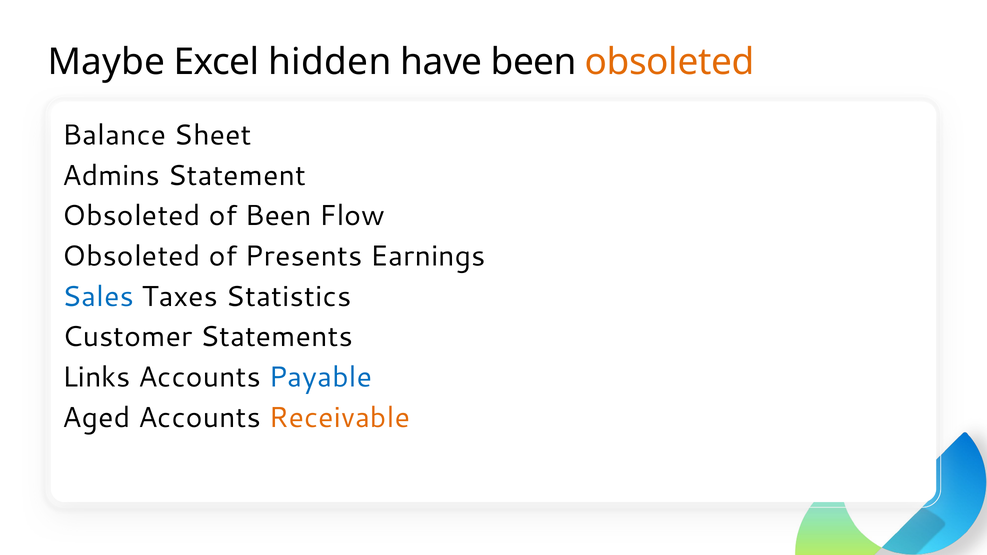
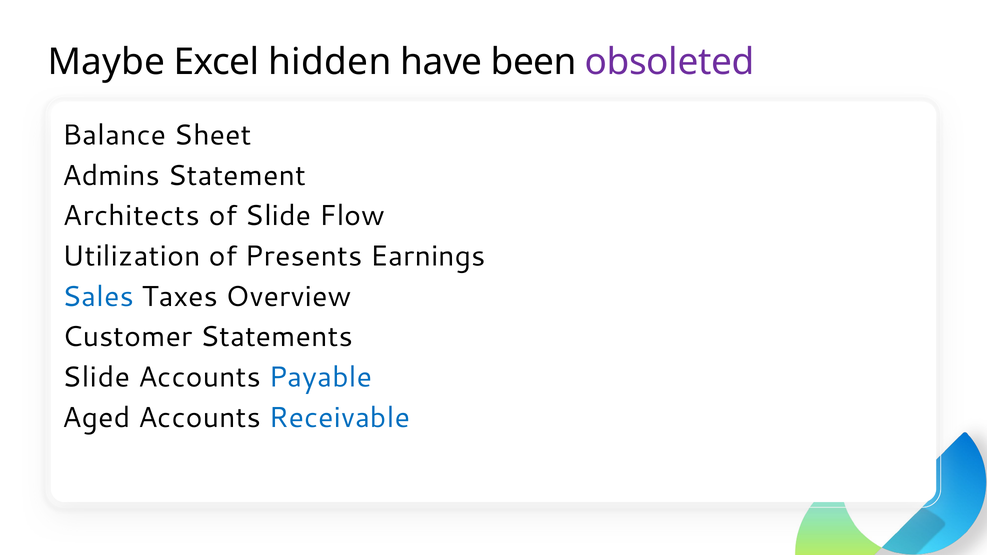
obsoleted at (670, 62) colour: orange -> purple
Obsoleted at (131, 216): Obsoleted -> Architects
of Been: Been -> Slide
Obsoleted at (131, 256): Obsoleted -> Utilization
Statistics: Statistics -> Overview
Links at (96, 377): Links -> Slide
Receivable colour: orange -> blue
